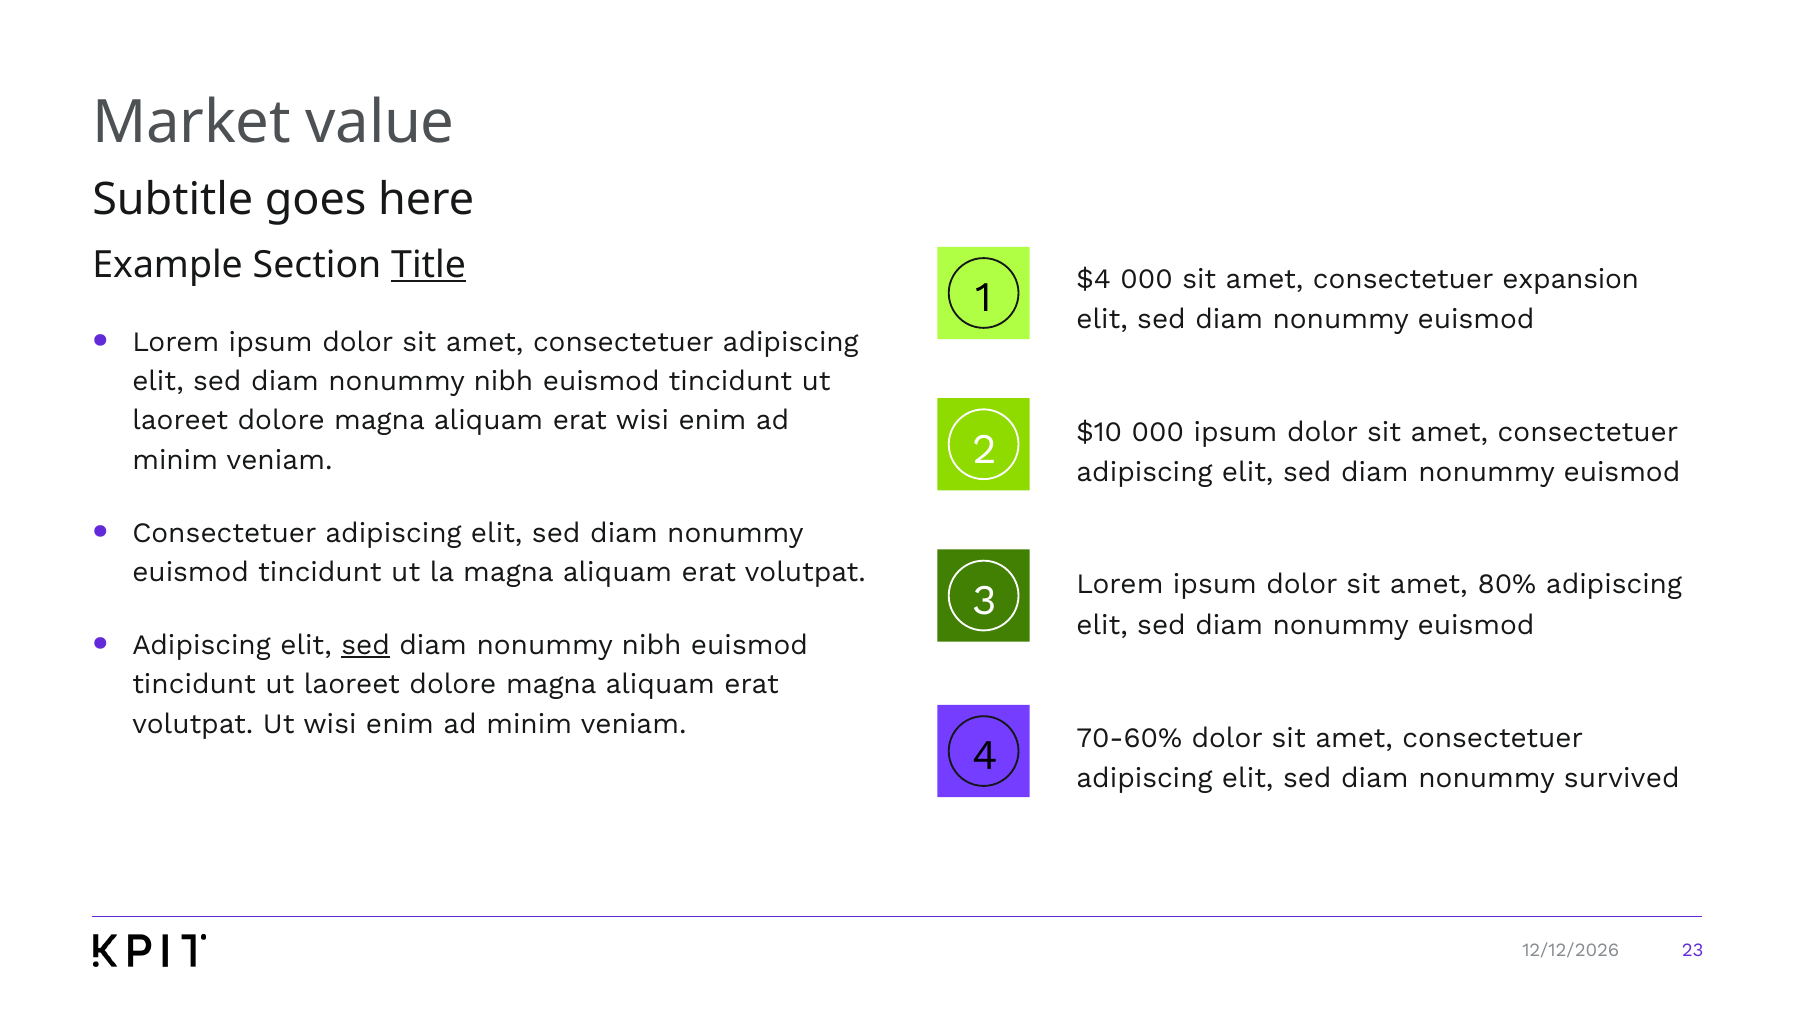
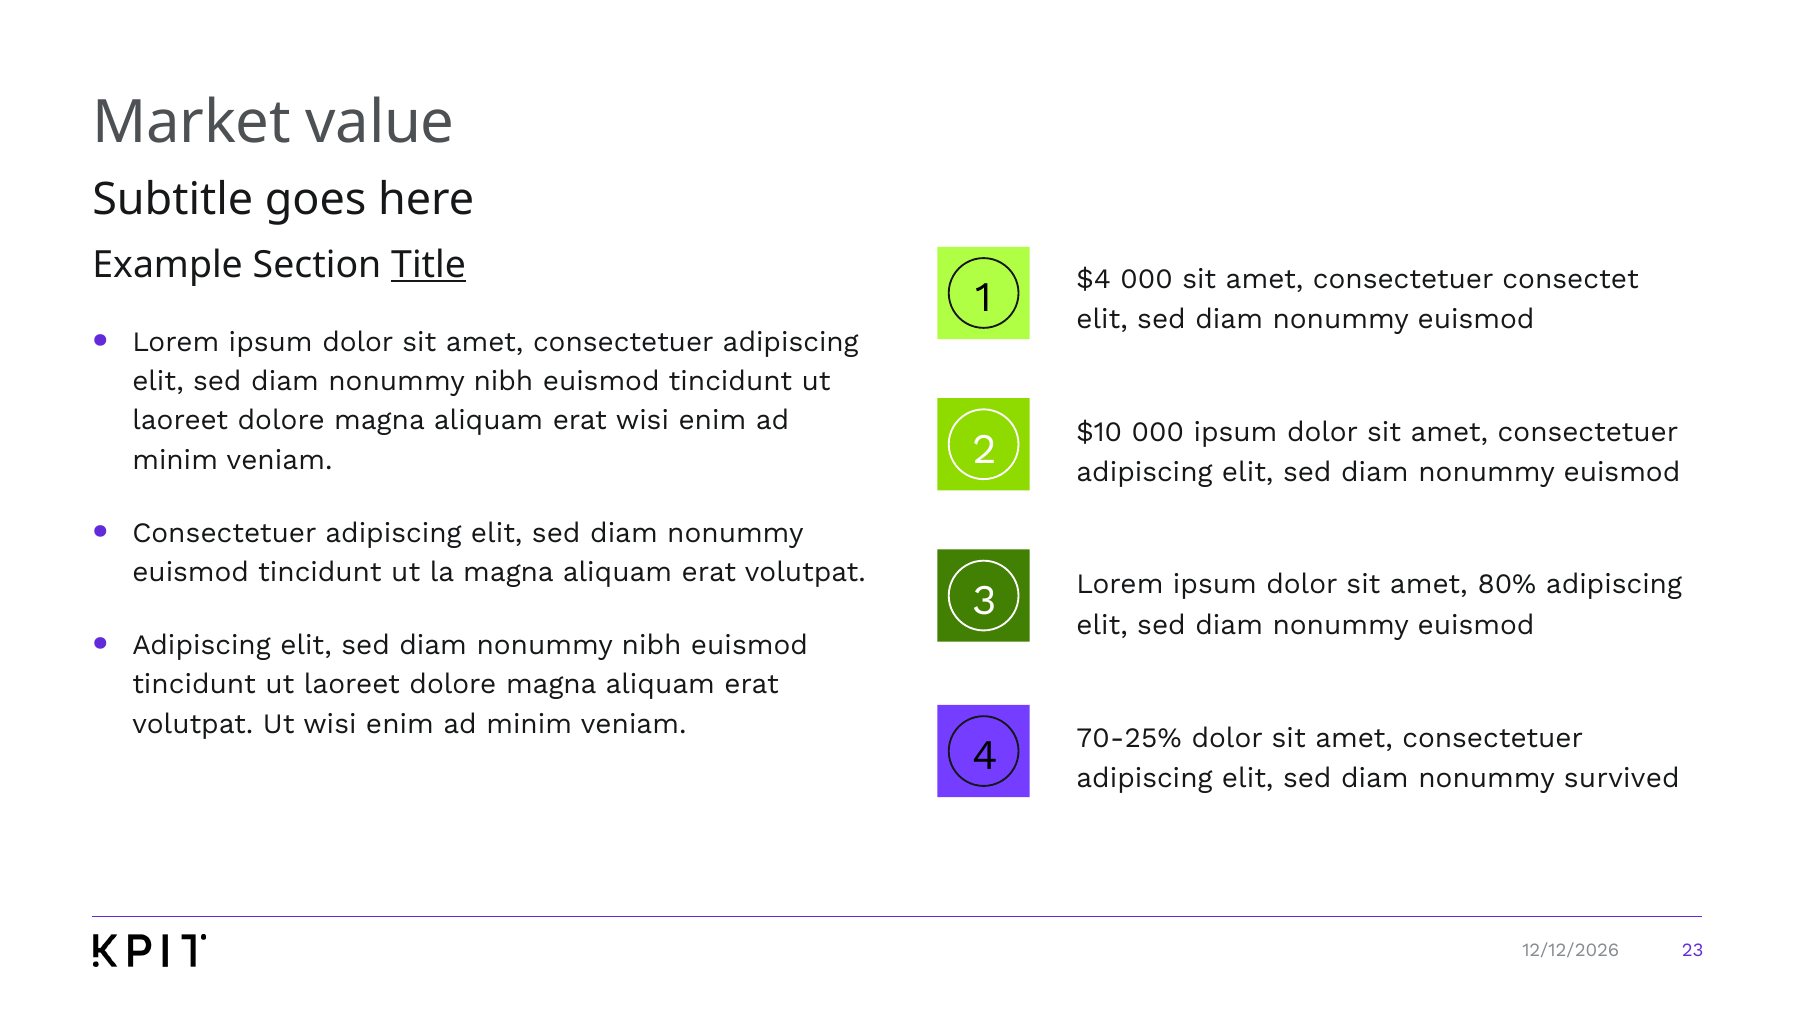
expansion: expansion -> consectet
sed at (366, 645) underline: present -> none
70-60%: 70-60% -> 70-25%
